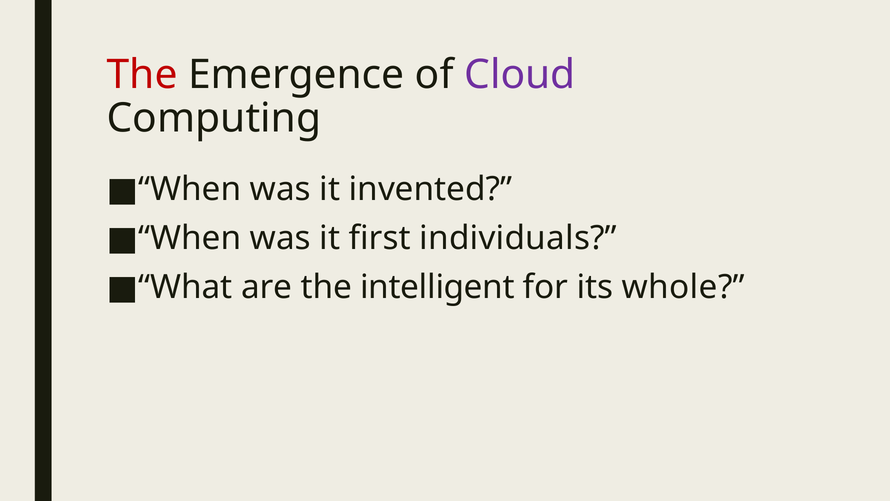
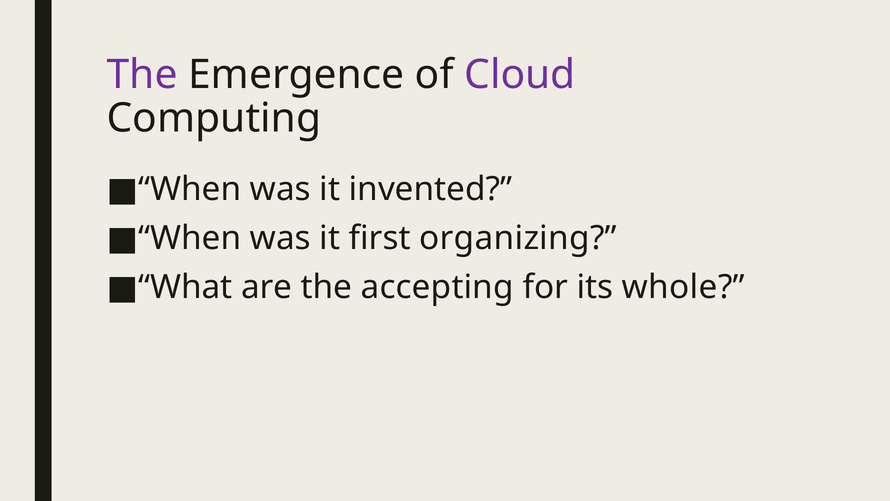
The at (142, 75) colour: red -> purple
individuals: individuals -> organizing
intelligent: intelligent -> accepting
